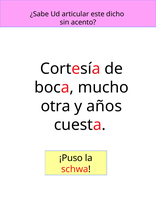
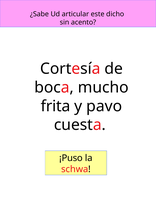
otra: otra -> frita
años: años -> pavo
